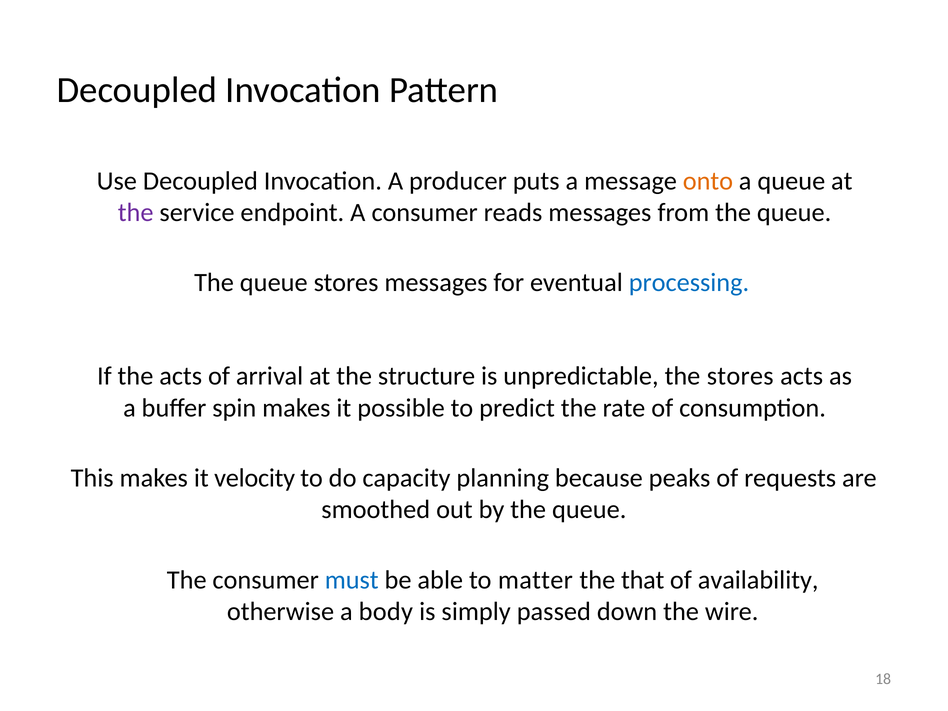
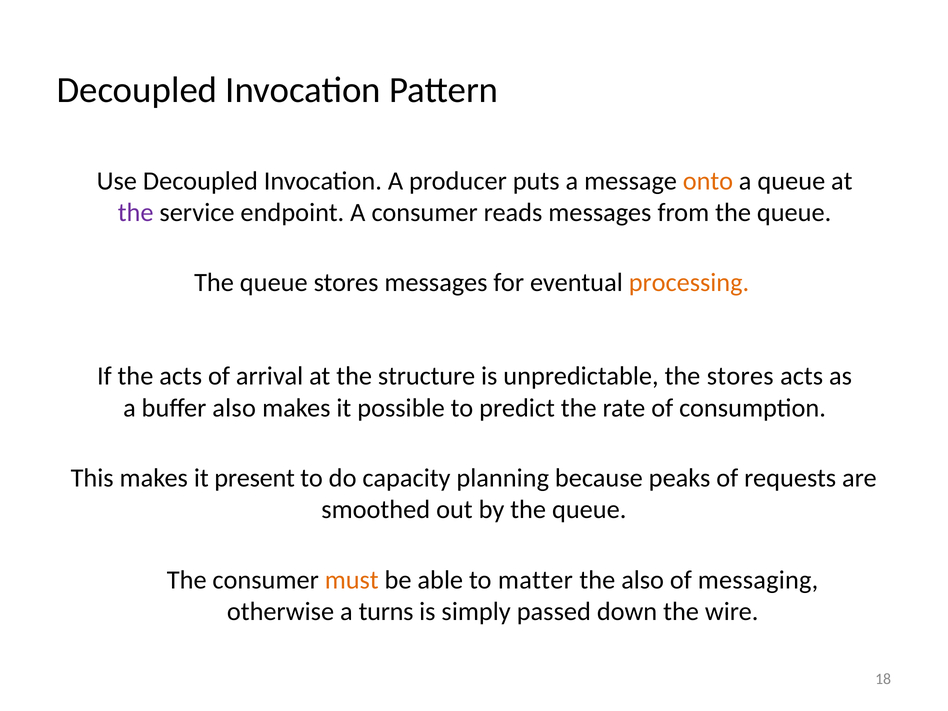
processing colour: blue -> orange
buffer spin: spin -> also
velocity: velocity -> present
must colour: blue -> orange
the that: that -> also
availability: availability -> messaging
body: body -> turns
